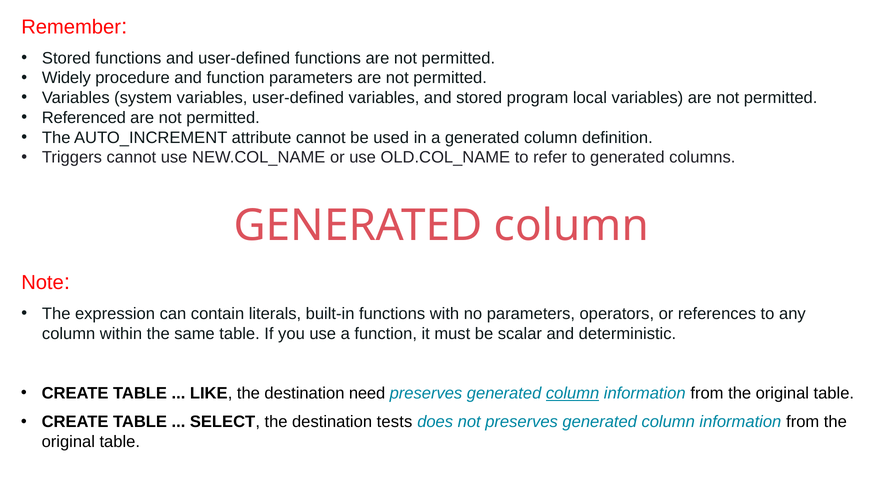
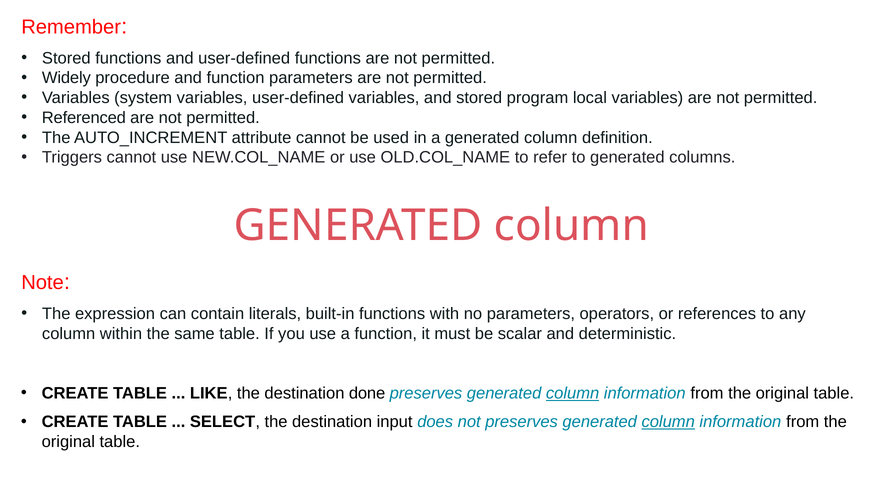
need: need -> done
tests: tests -> input
column at (668, 422) underline: none -> present
